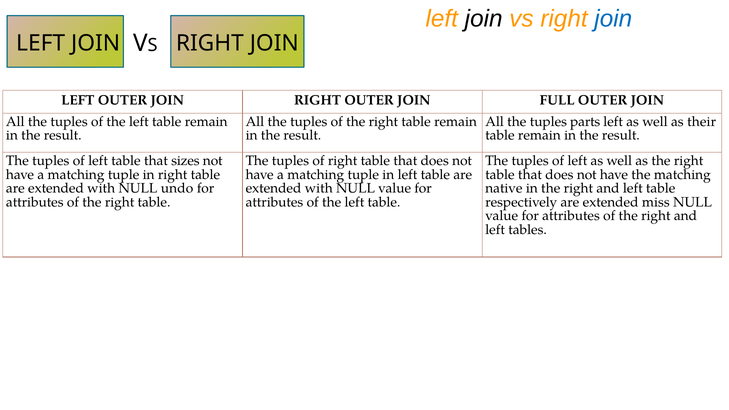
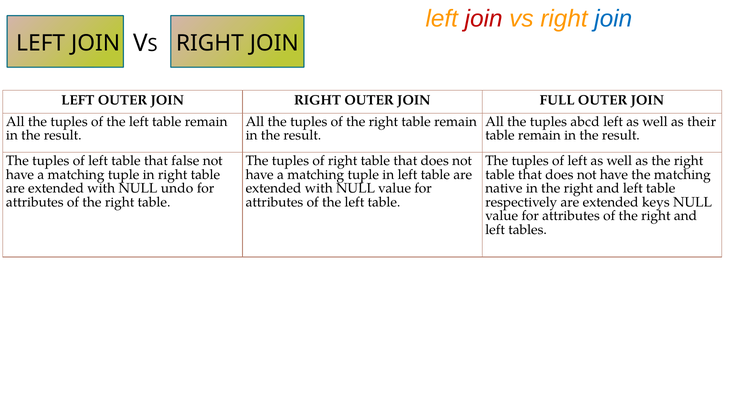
join at (484, 19) colour: black -> red
parts: parts -> abcd
sizes: sizes -> false
miss: miss -> keys
